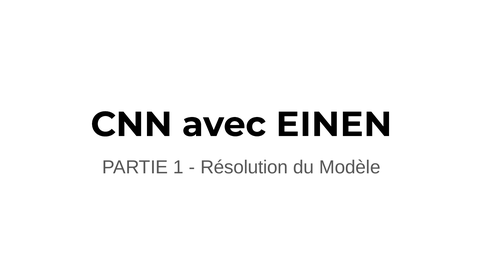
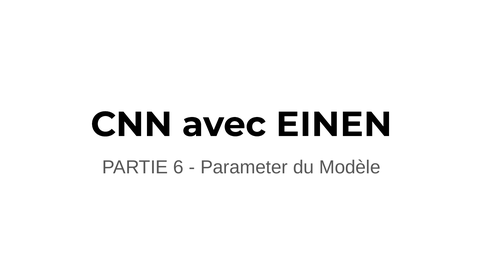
1: 1 -> 6
Résolution: Résolution -> Parameter
